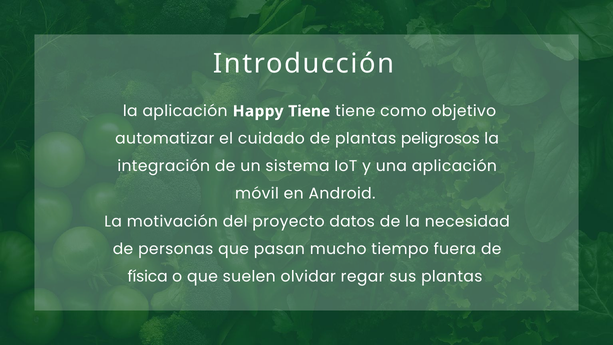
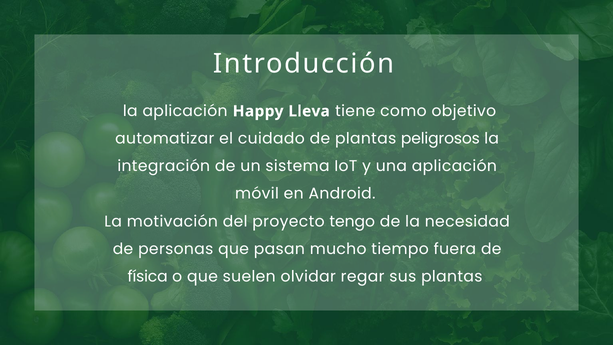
Happy Tiene: Tiene -> Lleva
datos: datos -> tengo
